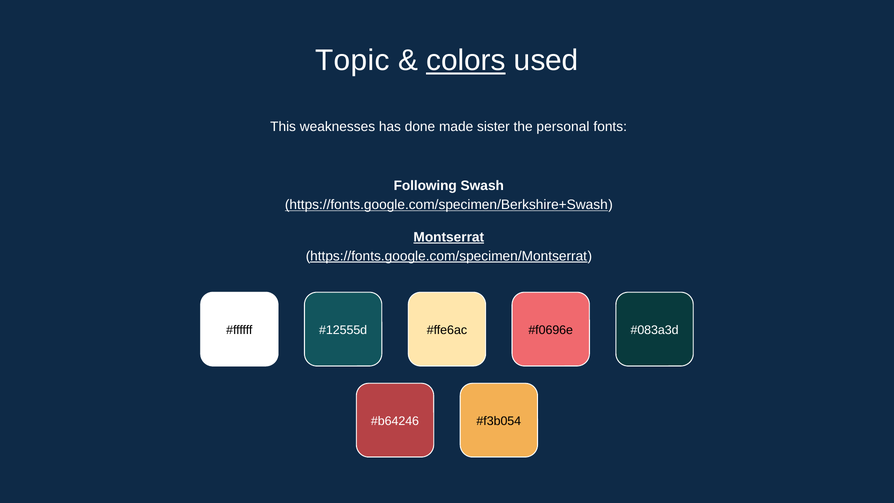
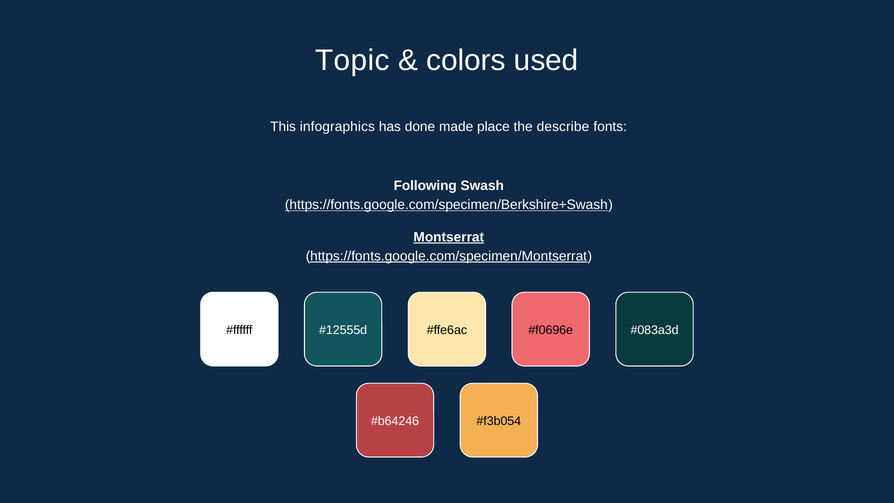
colors underline: present -> none
weaknesses: weaknesses -> infographics
sister: sister -> place
personal: personal -> describe
